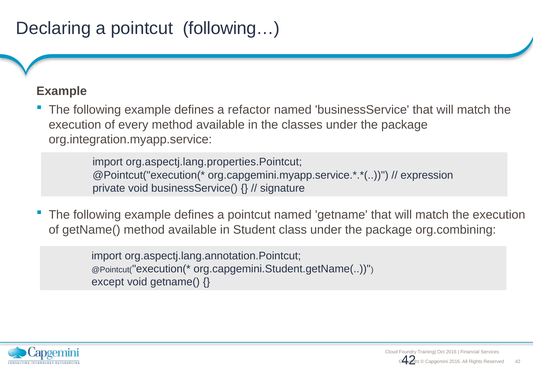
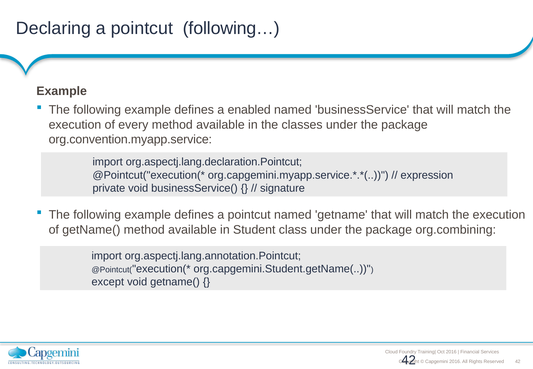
refactor: refactor -> enabled
org.integration.myapp.service: org.integration.myapp.service -> org.convention.myapp.service
org.aspectj.lang.properties.Pointcut: org.aspectj.lang.properties.Pointcut -> org.aspectj.lang.declaration.Pointcut
